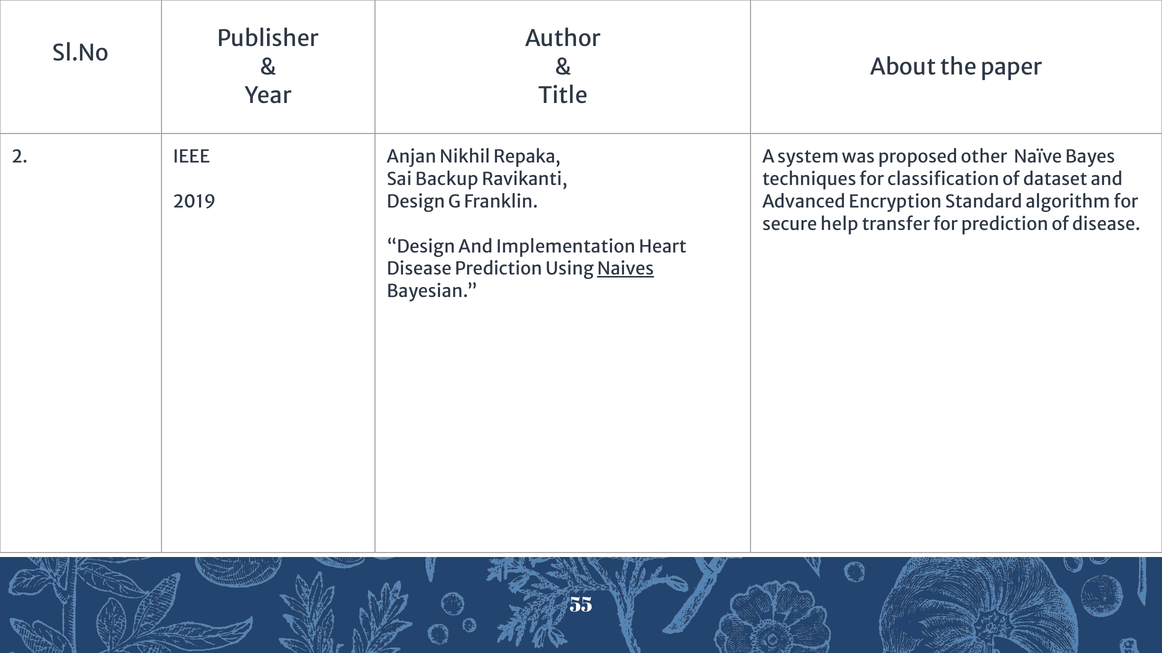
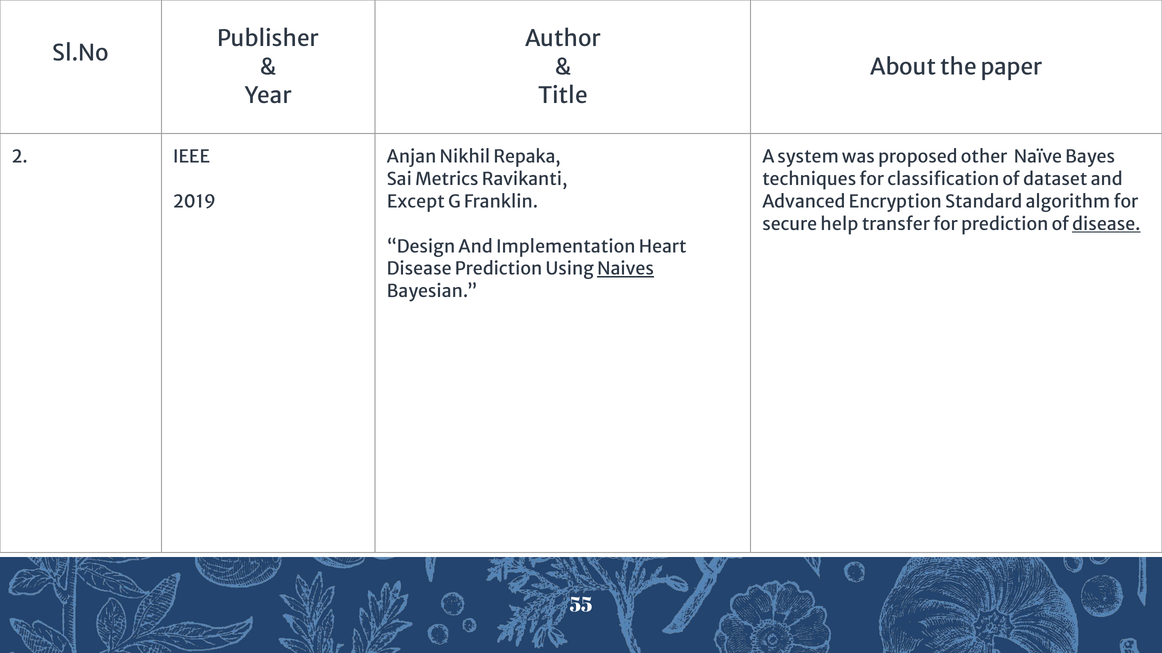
Backup: Backup -> Metrics
Design at (416, 202): Design -> Except
disease at (1106, 224) underline: none -> present
